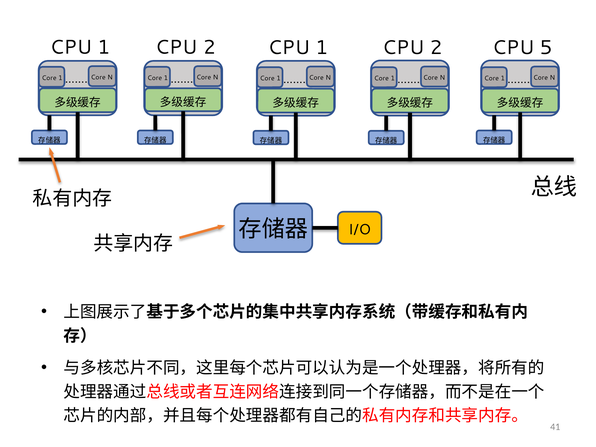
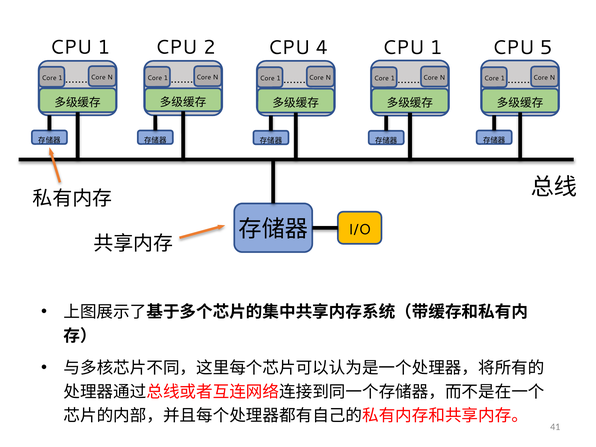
1 at (322, 48): 1 -> 4
2 at (436, 48): 2 -> 1
